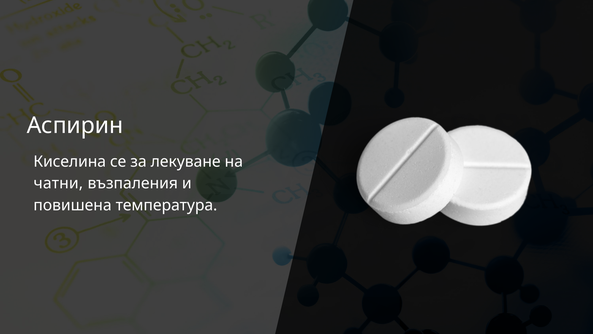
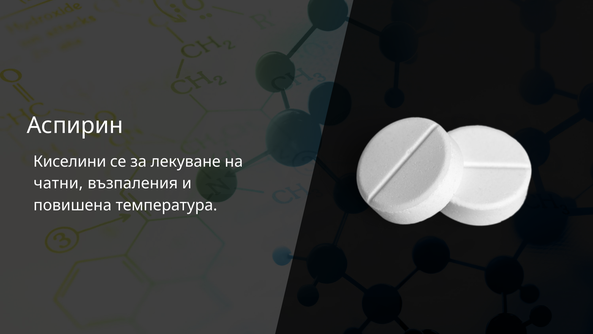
Киселина: Киселина -> Киселини
